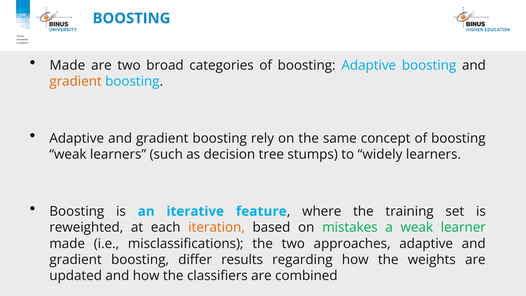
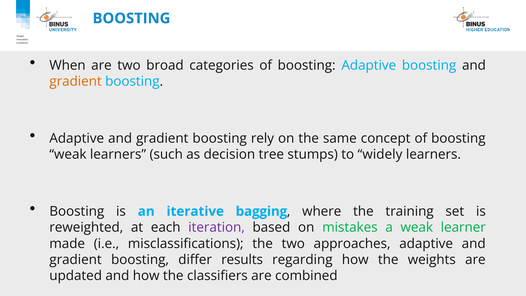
Made at (67, 65): Made -> When
feature: feature -> bagging
iteration colour: orange -> purple
